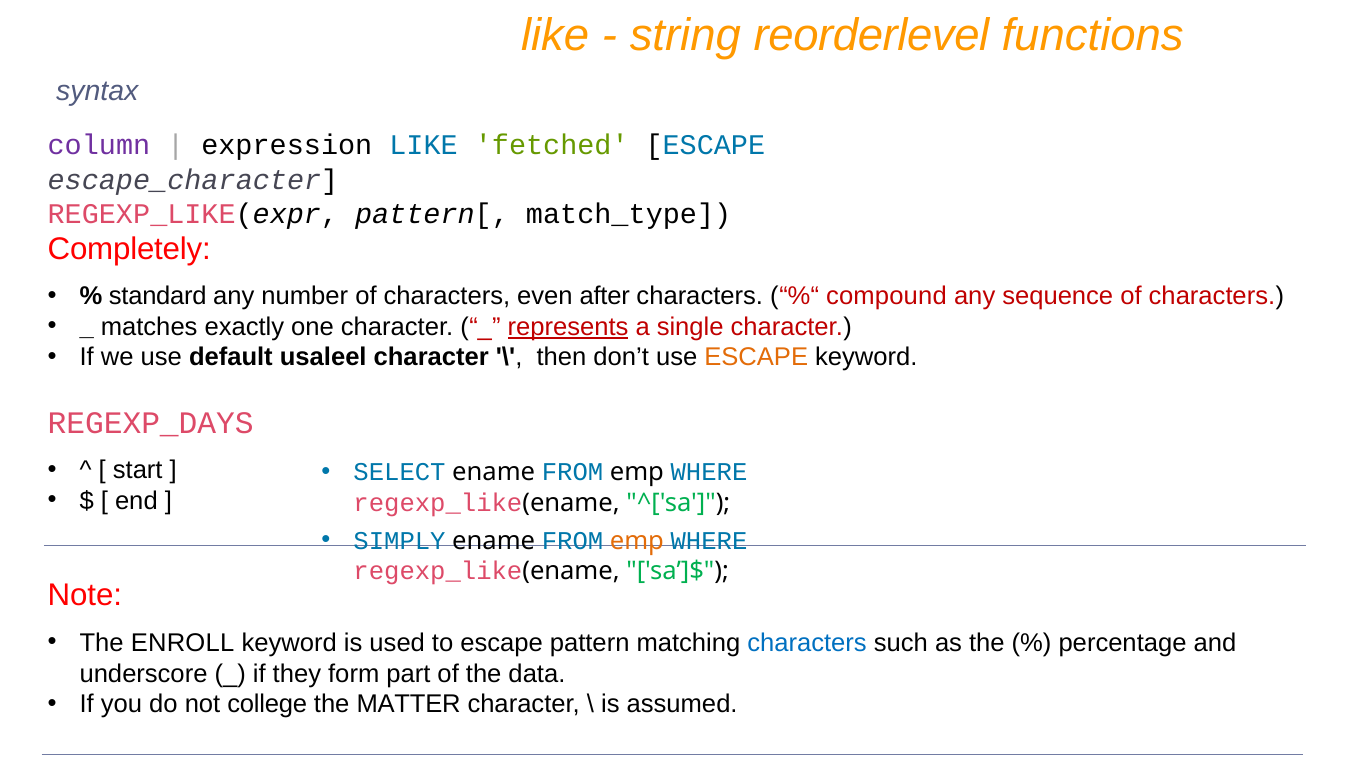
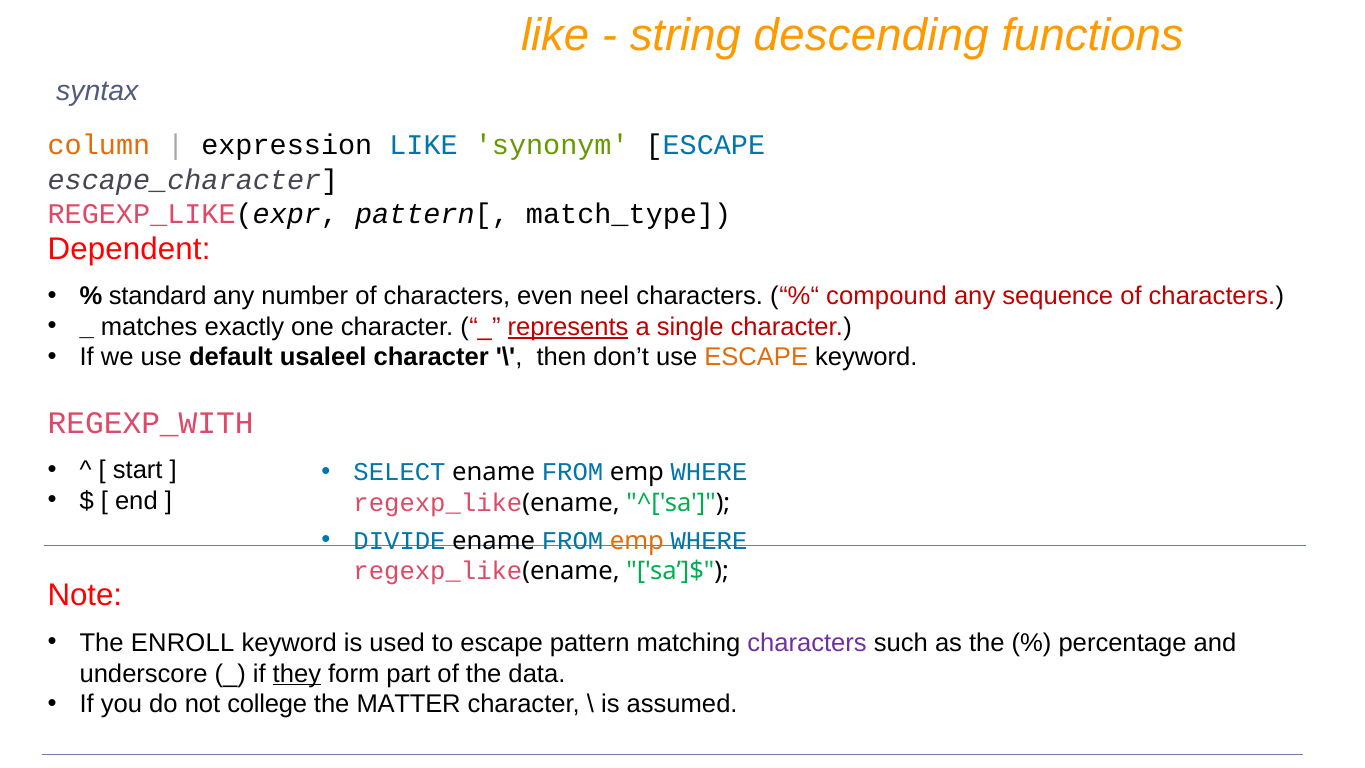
reorderlevel: reorderlevel -> descending
column colour: purple -> orange
fetched: fetched -> synonym
Completely: Completely -> Dependent
after: after -> neel
REGEXP_DAYS: REGEXP_DAYS -> REGEXP_WITH
SIMPLY: SIMPLY -> DIVIDE
characters at (807, 643) colour: blue -> purple
they underline: none -> present
